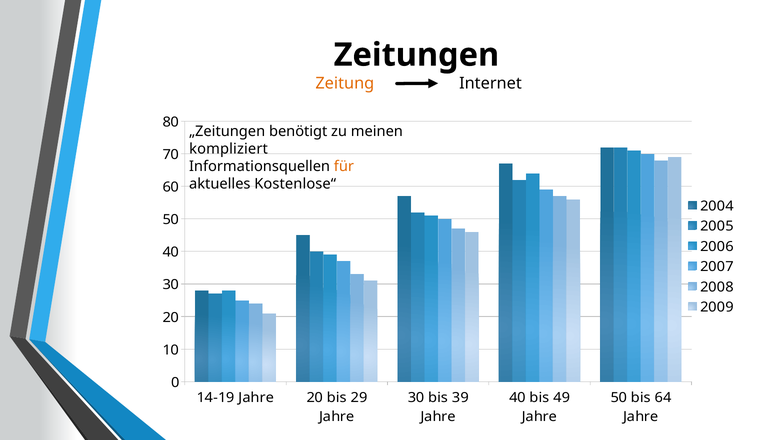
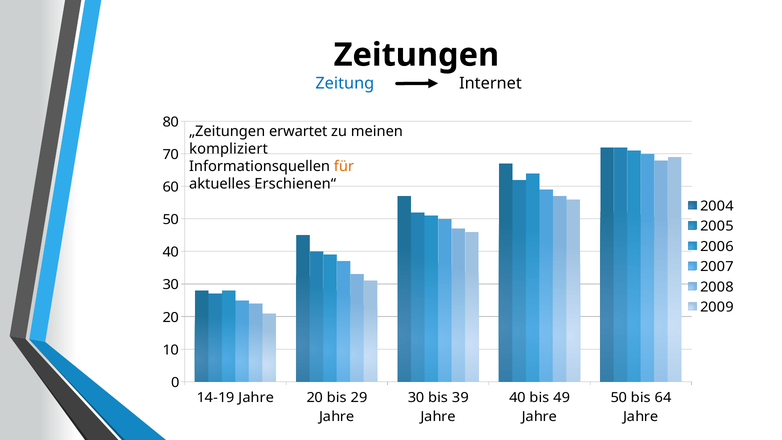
Zeitung colour: orange -> blue
benötigt: benötigt -> erwartet
Kostenlose“: Kostenlose“ -> Erschienen“
